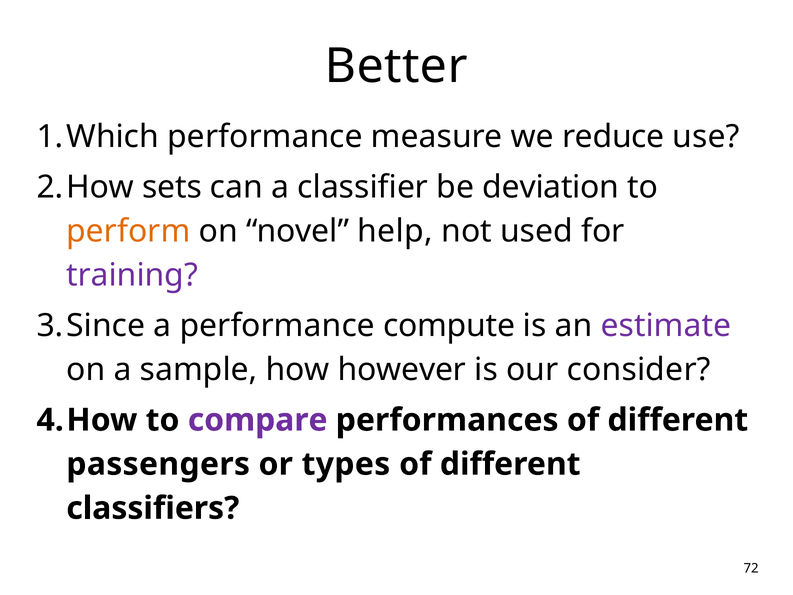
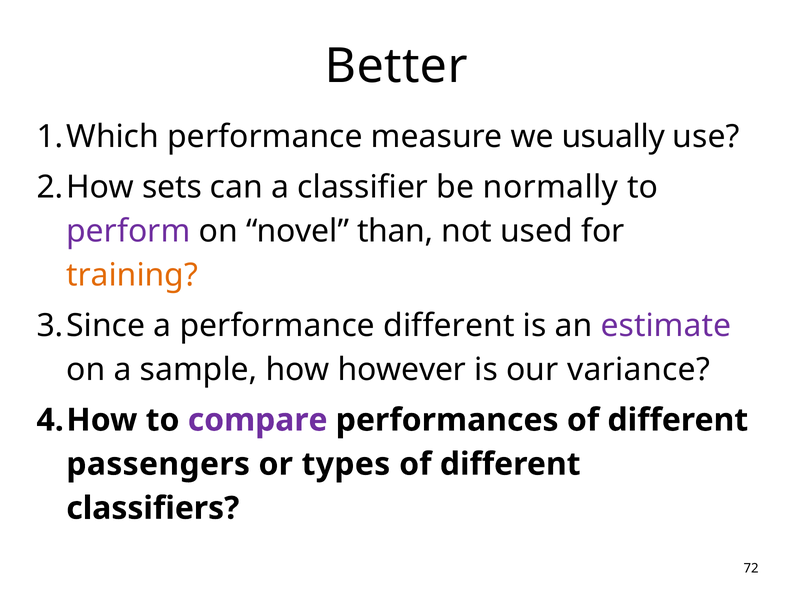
reduce: reduce -> usually
deviation: deviation -> normally
perform colour: orange -> purple
help: help -> than
training colour: purple -> orange
performance compute: compute -> different
consider: consider -> variance
